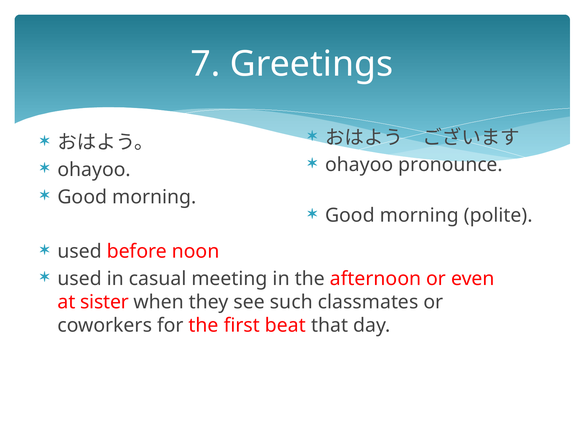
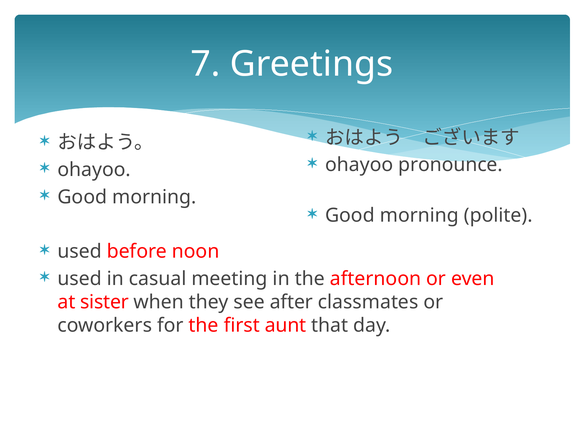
such: such -> after
beat: beat -> aunt
